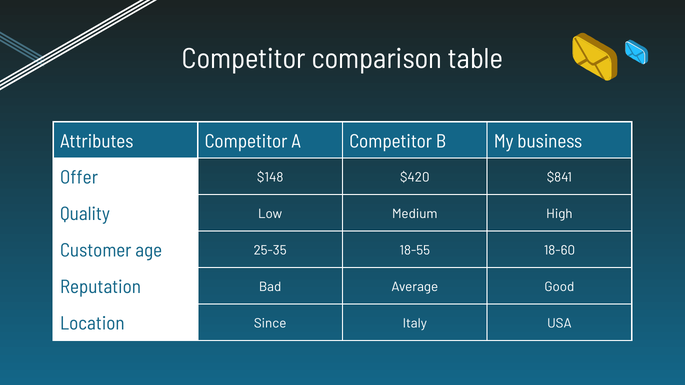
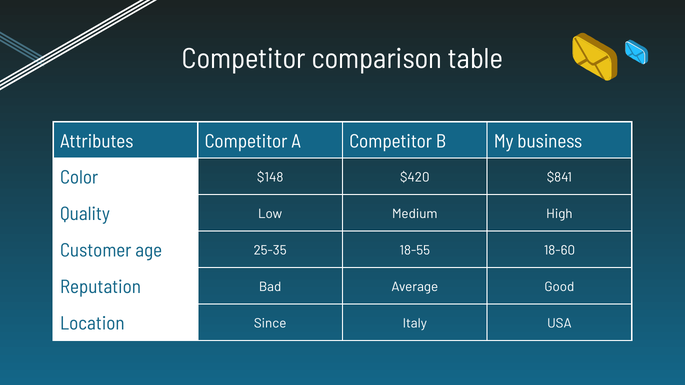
Offer: Offer -> Color
